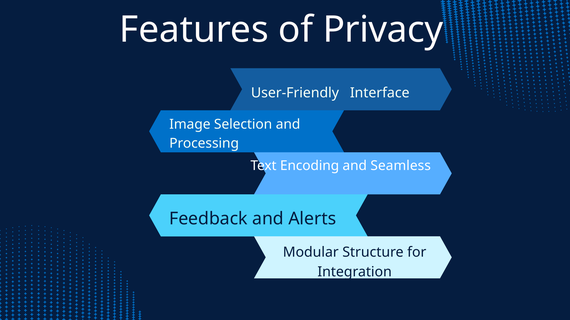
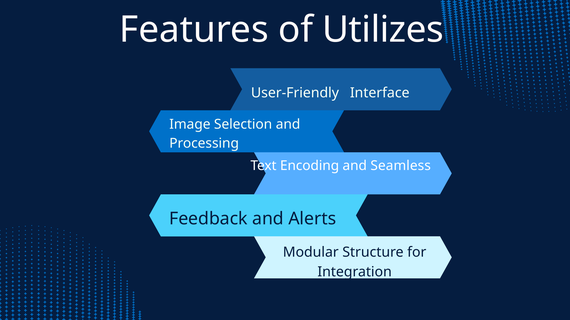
Privacy: Privacy -> Utilizes
